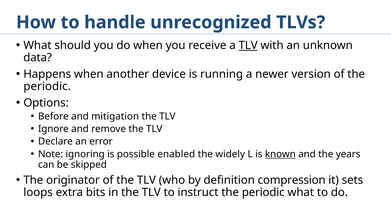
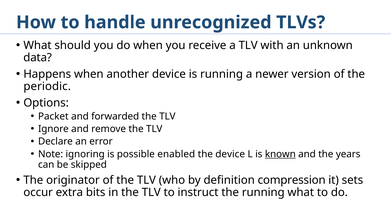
TLV at (248, 45) underline: present -> none
Before: Before -> Packet
mitigation: mitigation -> forwarded
the widely: widely -> device
loops: loops -> occur
instruct the periodic: periodic -> running
